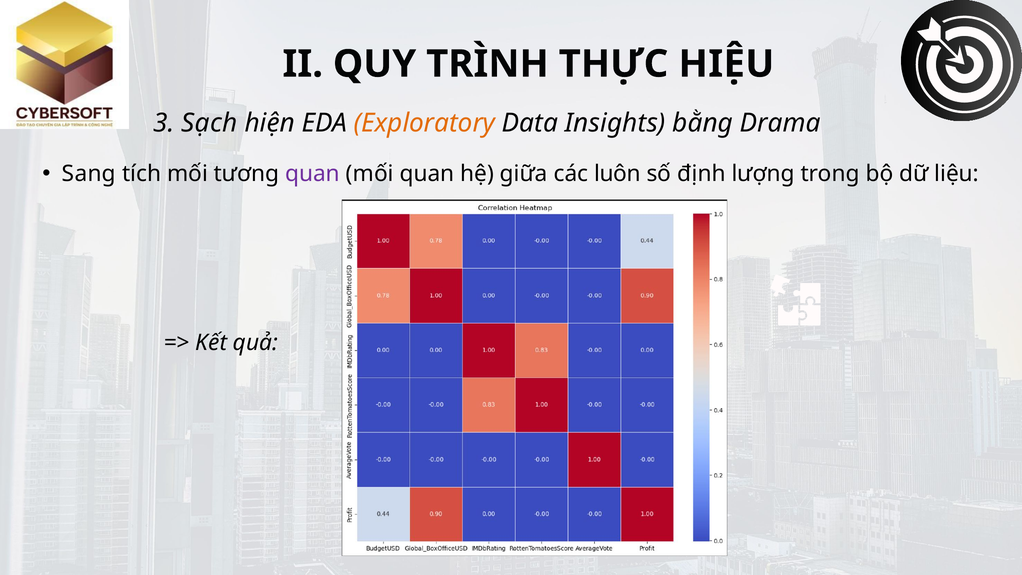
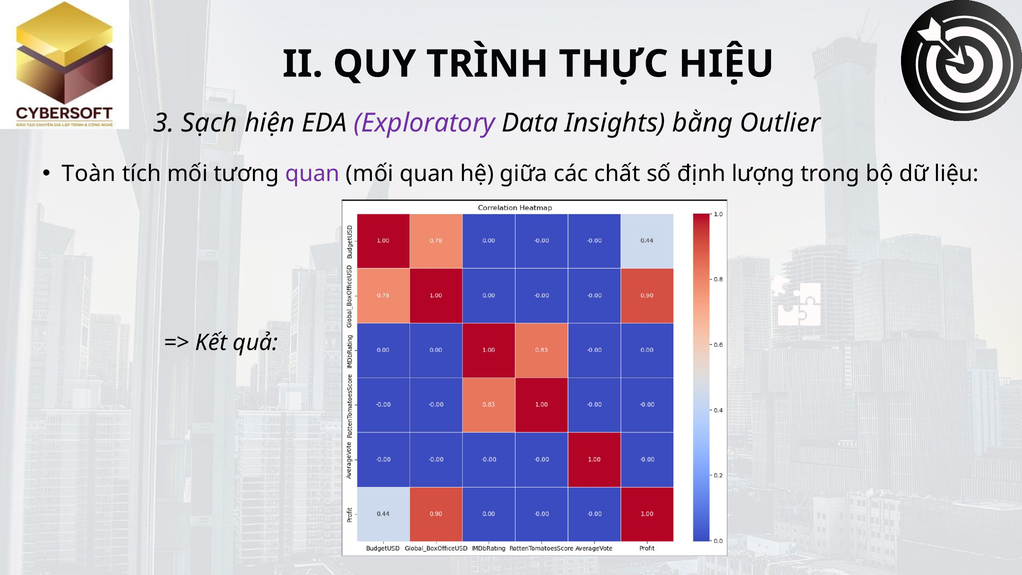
Exploratory colour: orange -> purple
Drama: Drama -> Outlier
Sang: Sang -> Toàn
luôn: luôn -> chất
